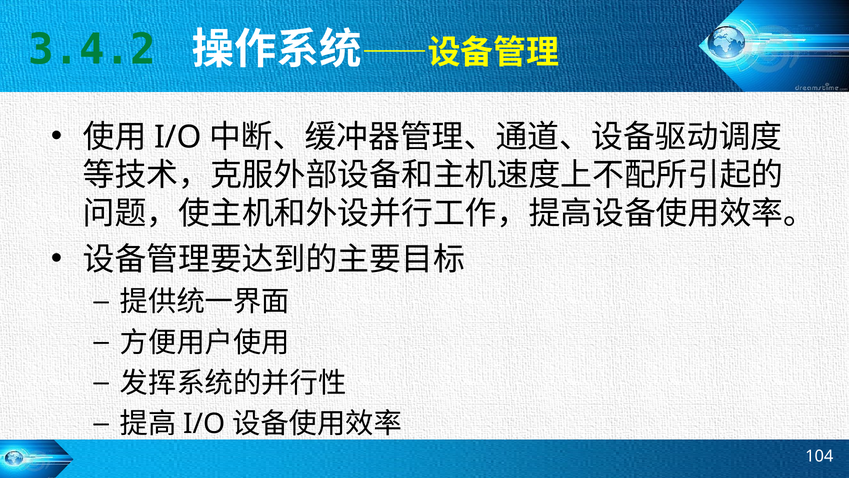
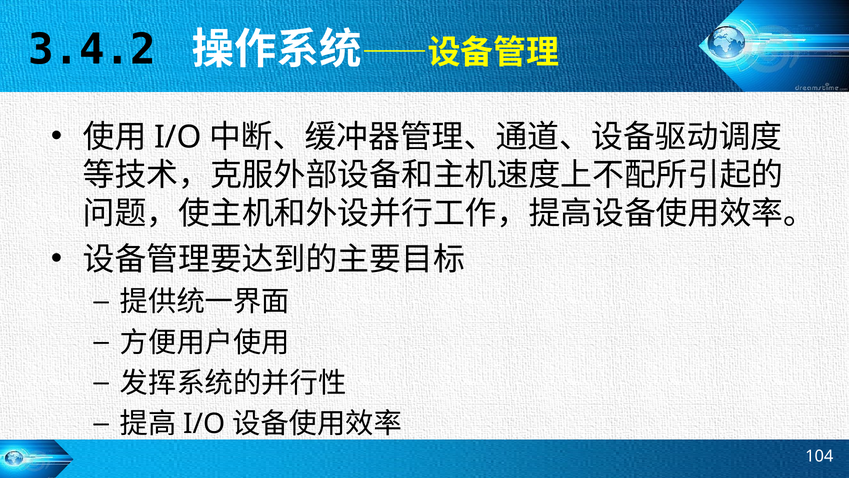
3.4.2 colour: green -> black
